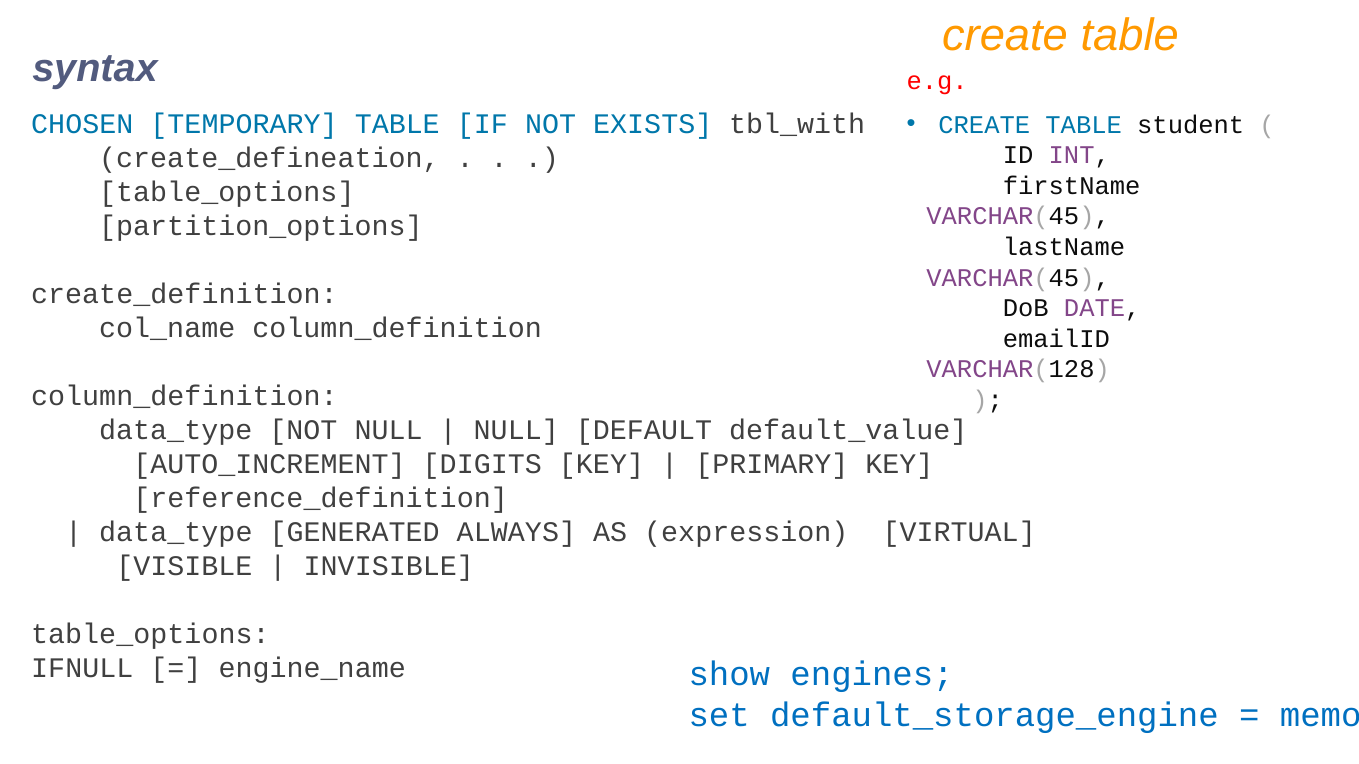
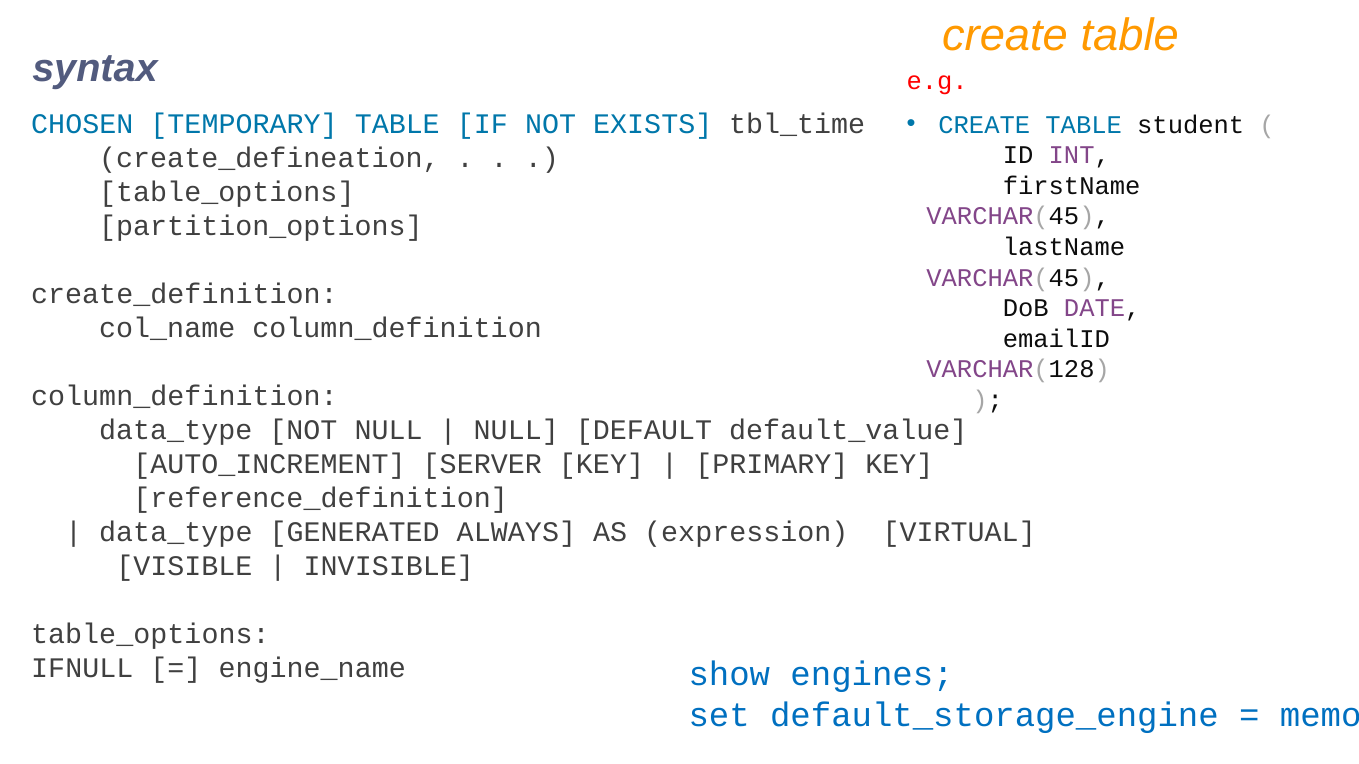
tbl_with: tbl_with -> tbl_time
DIGITS: DIGITS -> SERVER
